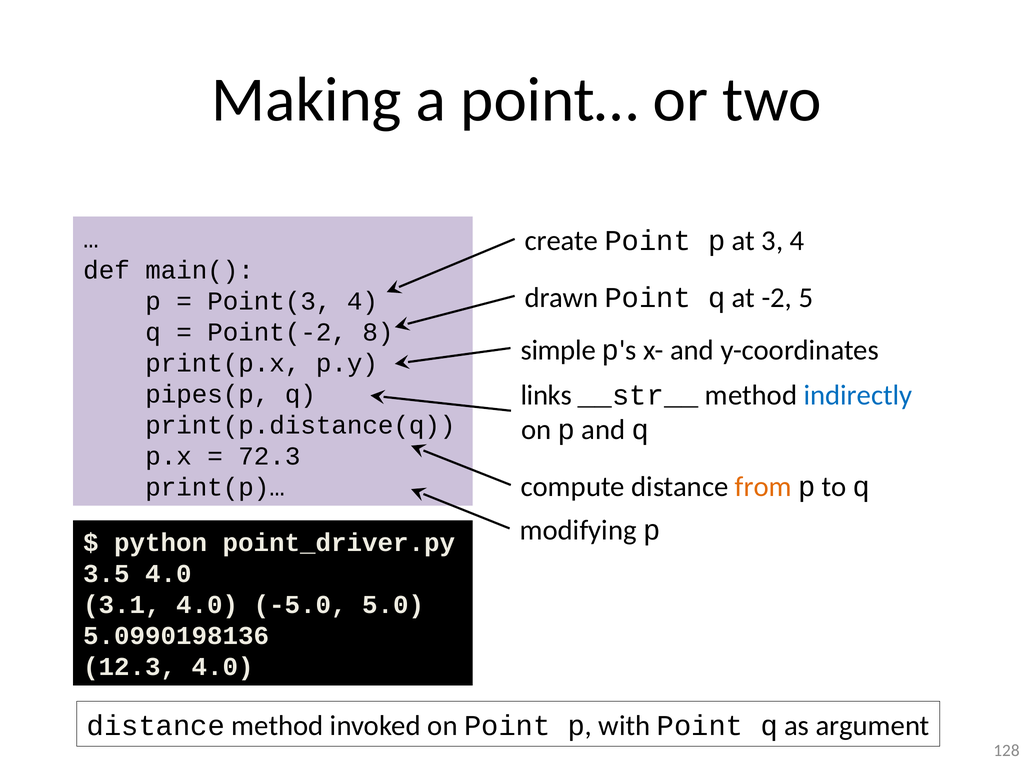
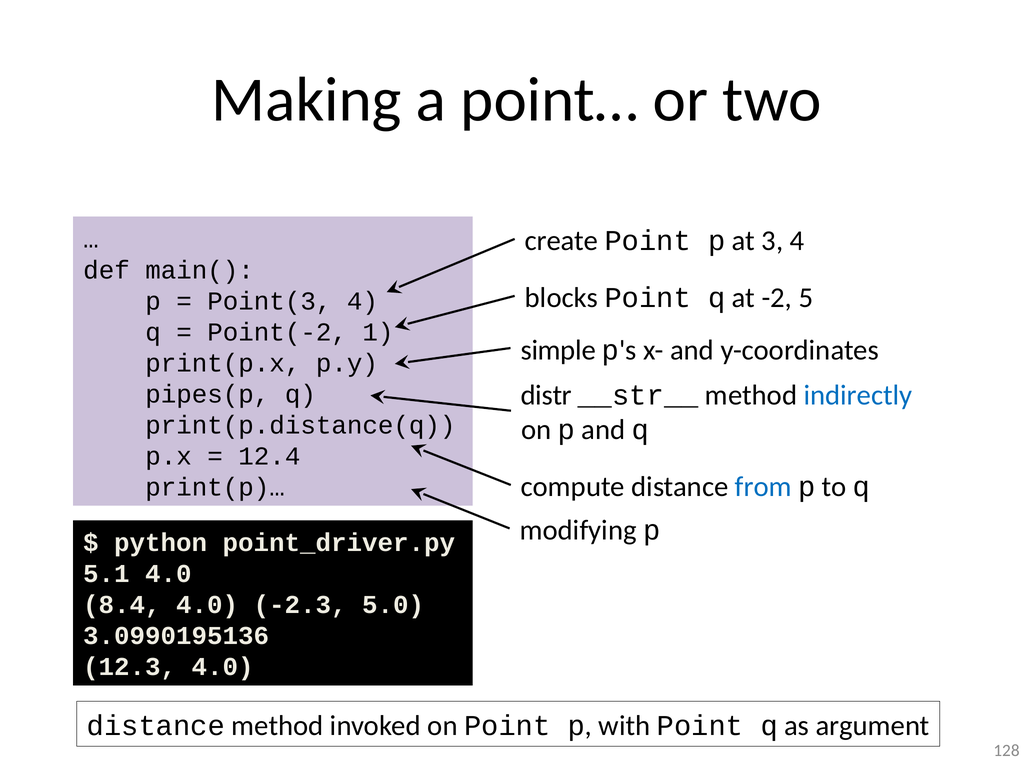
drawn: drawn -> blocks
8: 8 -> 1
links: links -> distr
72.3: 72.3 -> 12.4
from colour: orange -> blue
3.5: 3.5 -> 5.1
3.1: 3.1 -> 8.4
-5.0: -5.0 -> -2.3
5.0990198136: 5.0990198136 -> 3.0990195136
